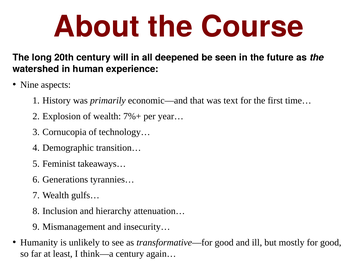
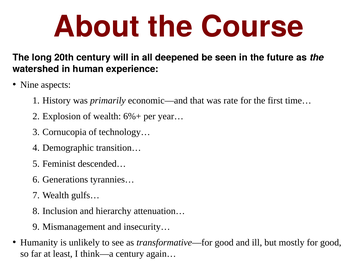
text: text -> rate
7%+: 7%+ -> 6%+
takeaways…: takeaways… -> descended…
